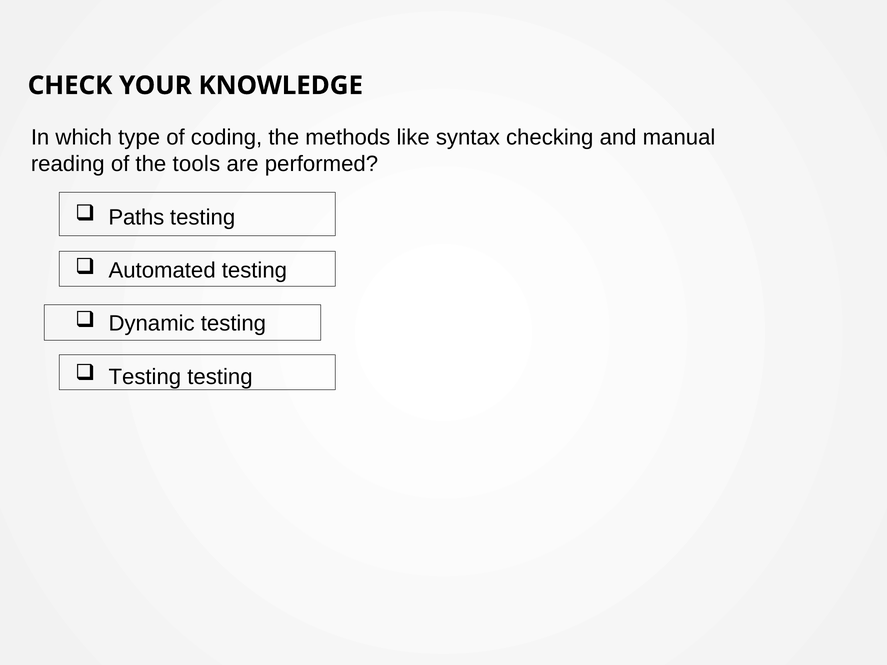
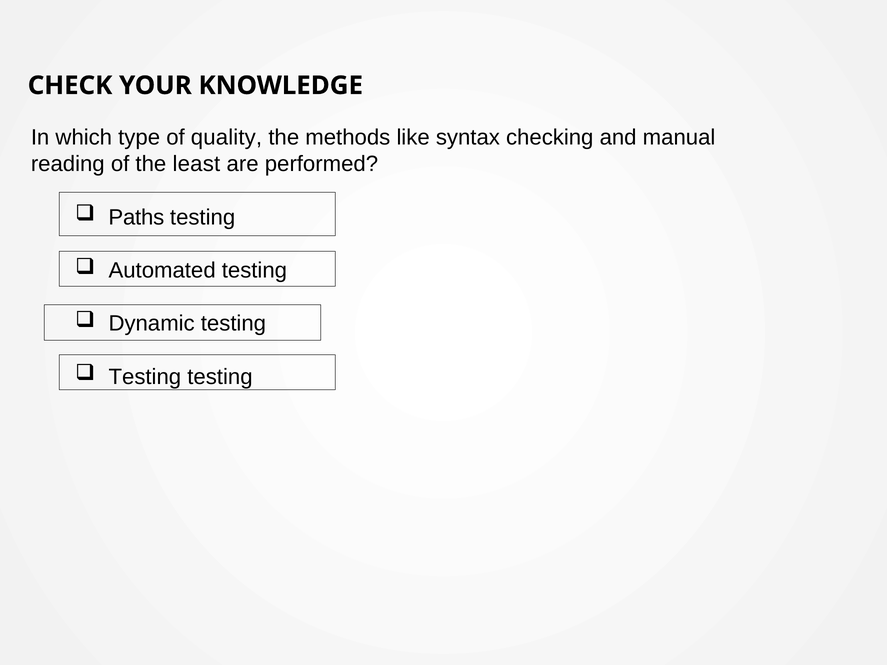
coding: coding -> quality
tools: tools -> least
